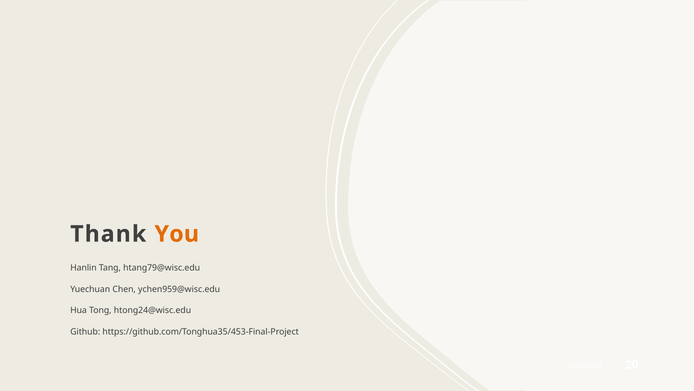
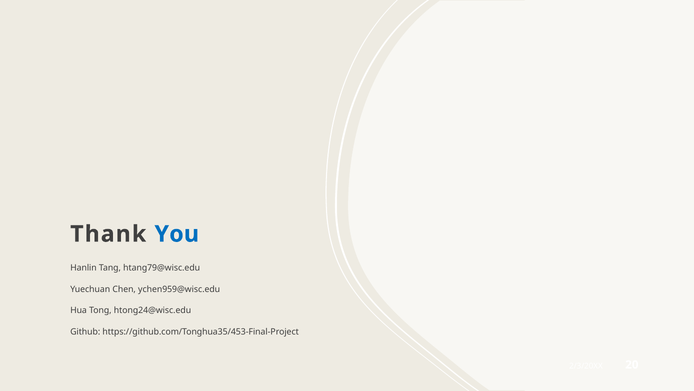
You colour: orange -> blue
